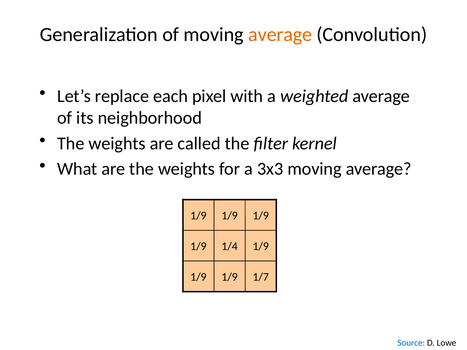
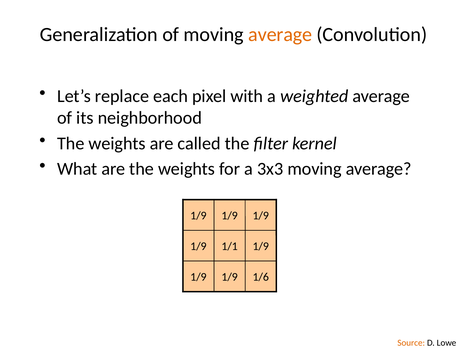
1/4: 1/4 -> 1/1
1/7: 1/7 -> 1/6
Source colour: blue -> orange
